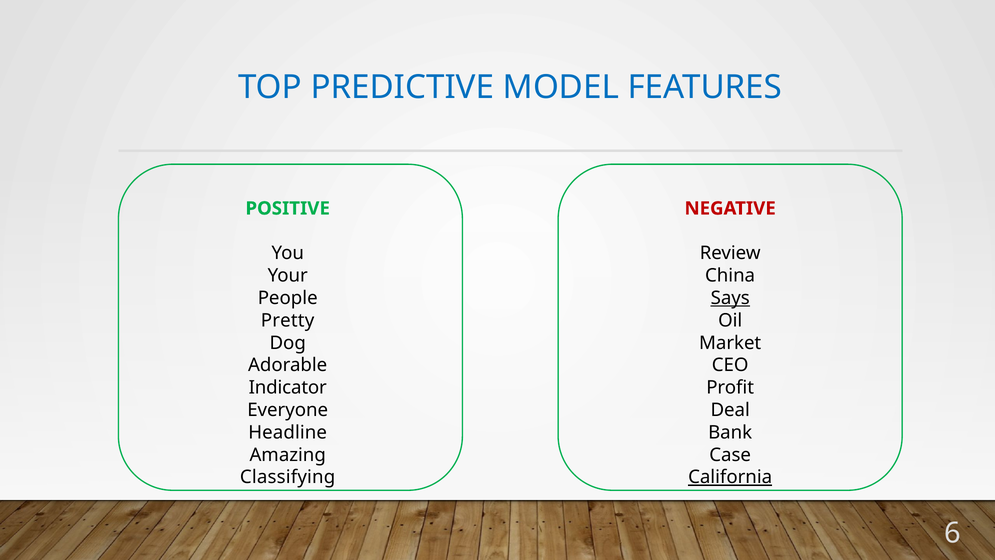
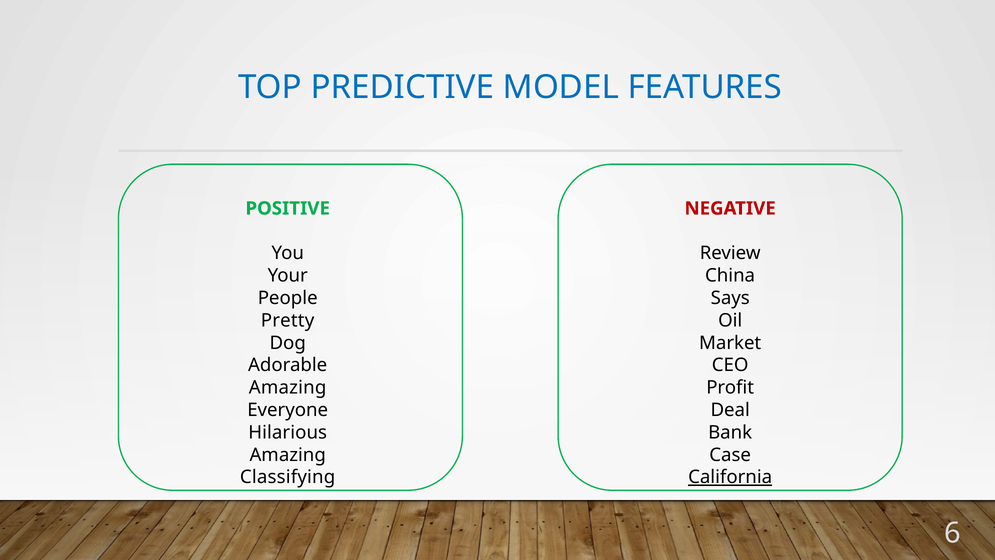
Says underline: present -> none
Indicator at (288, 387): Indicator -> Amazing
Headline: Headline -> Hilarious
